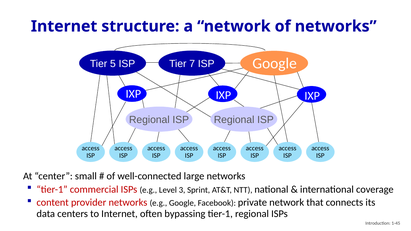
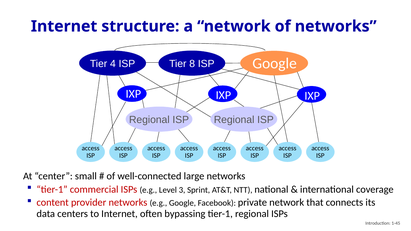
5: 5 -> 4
7: 7 -> 8
